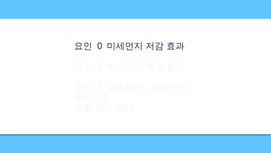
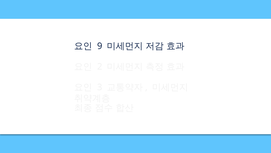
0: 0 -> 9
